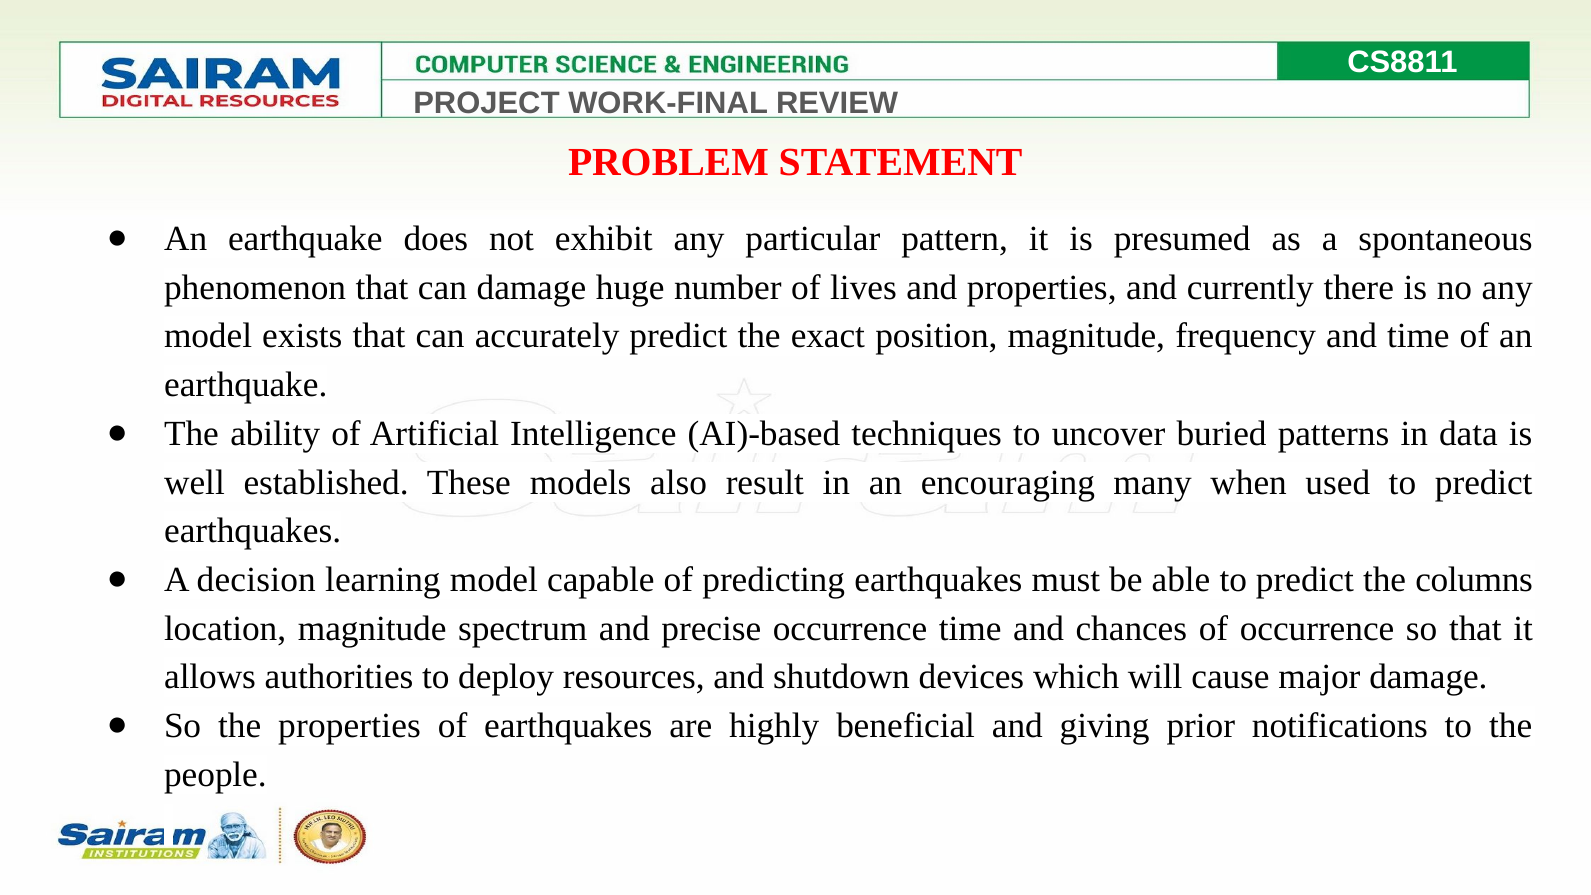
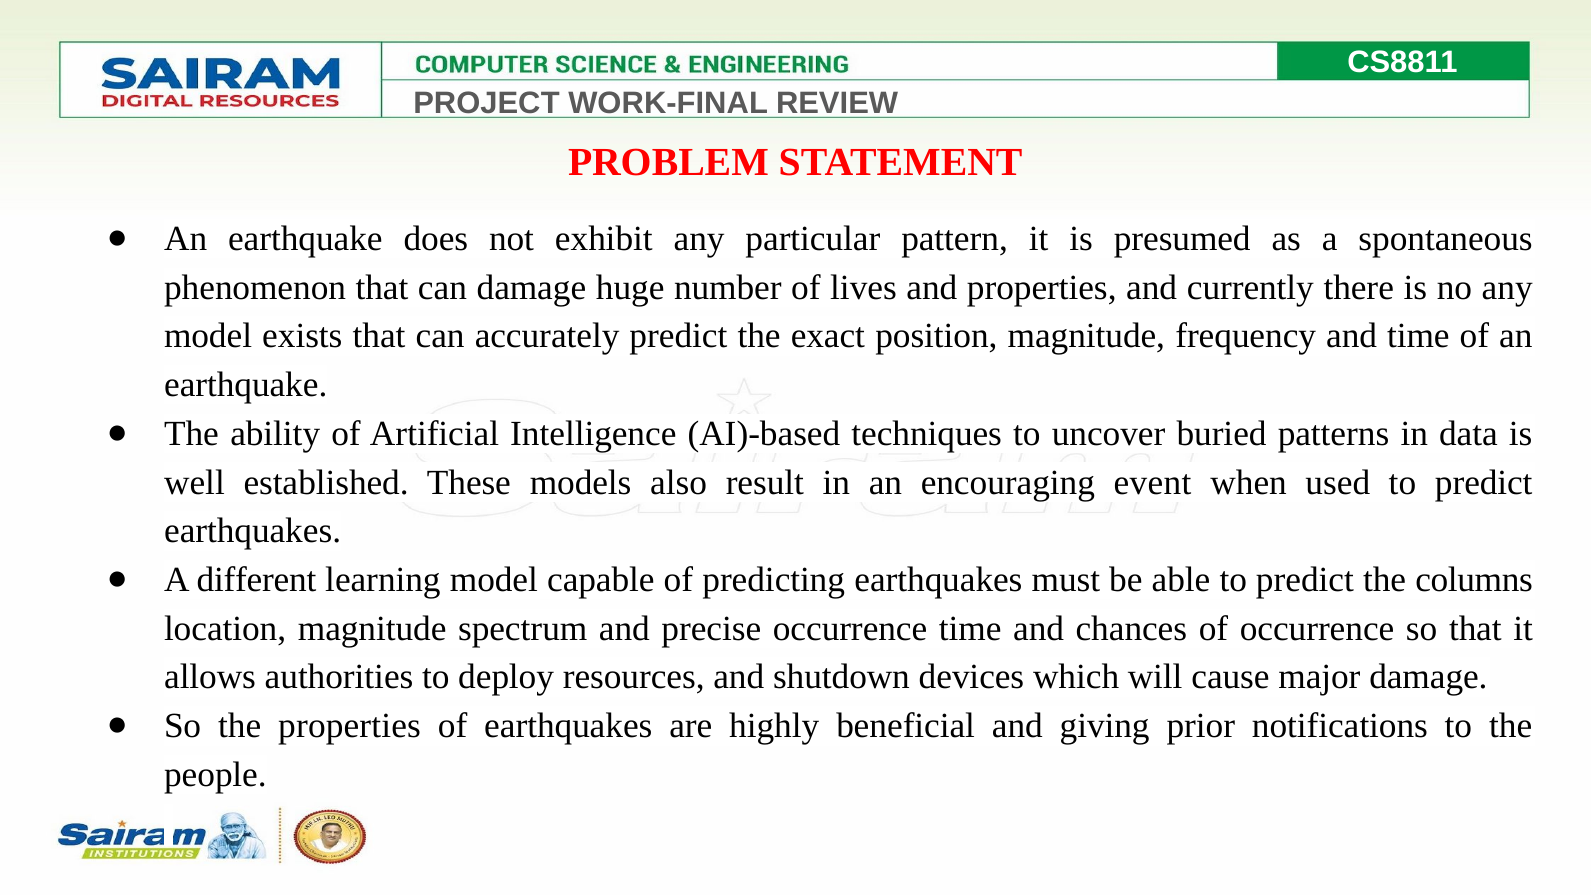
many: many -> event
decision: decision -> different
